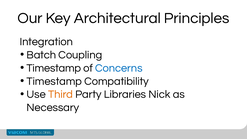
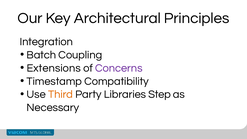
Timestamp at (54, 68): Timestamp -> Extensions
Concerns colour: blue -> purple
Nick: Nick -> Step
